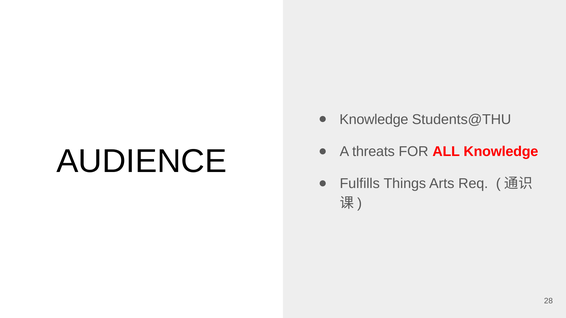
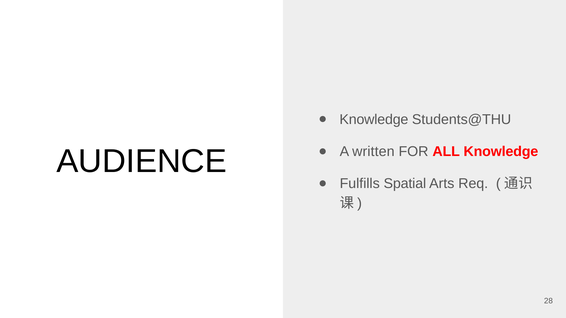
threats: threats -> written
Things: Things -> Spatial
